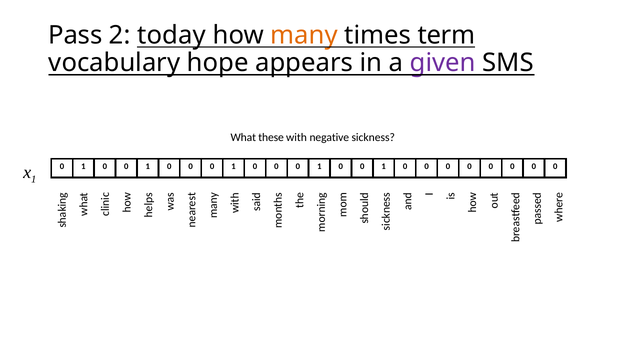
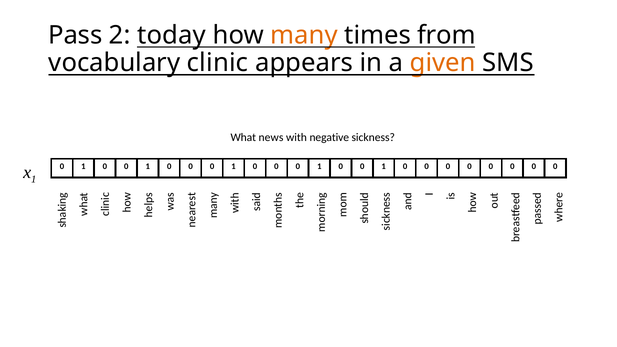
term: term -> from
hope: hope -> clinic
given colour: purple -> orange
these: these -> news
